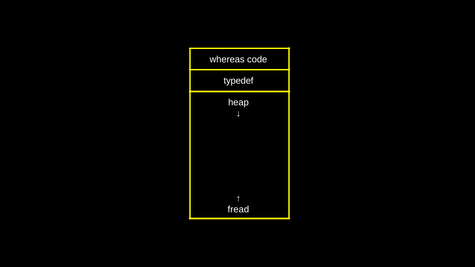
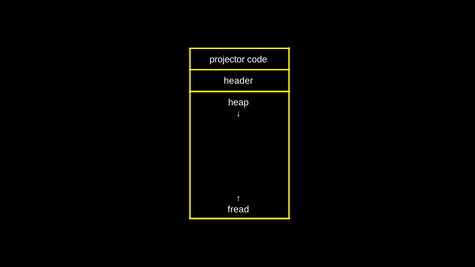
whereas: whereas -> projector
typedef: typedef -> header
